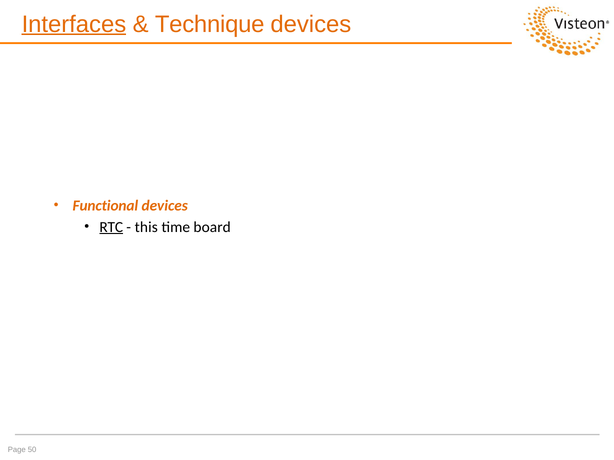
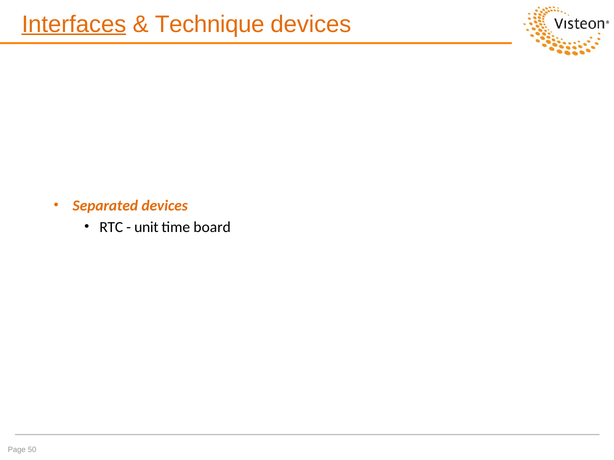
Functional: Functional -> Separated
RTC underline: present -> none
this: this -> unit
